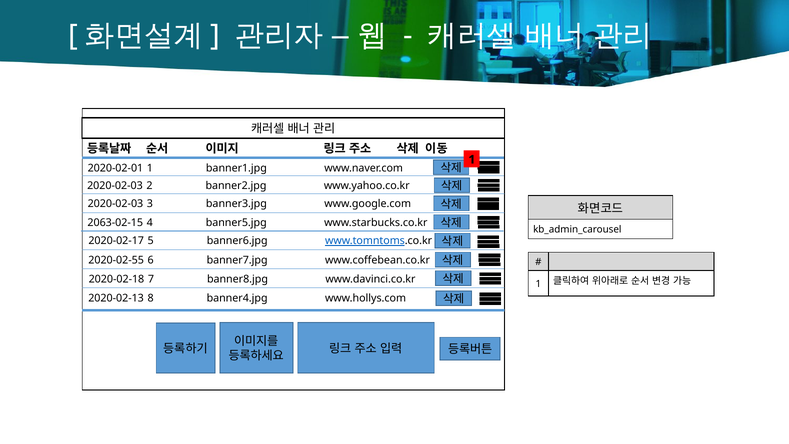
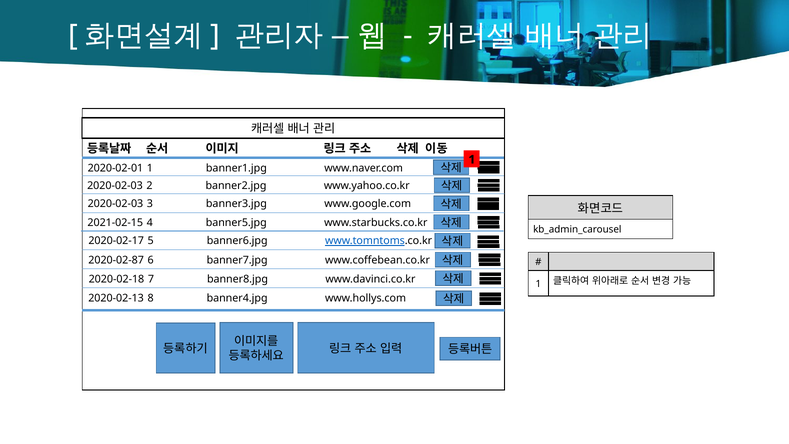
2063-02-15: 2063-02-15 -> 2021-02-15
2020-02-55: 2020-02-55 -> 2020-02-87
